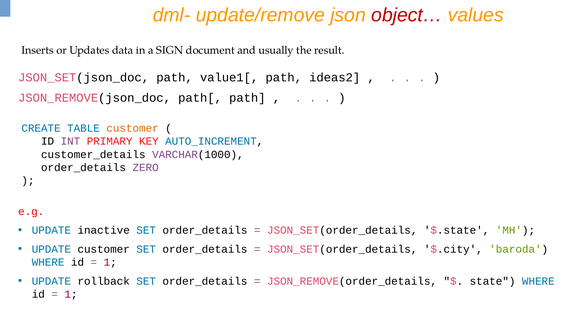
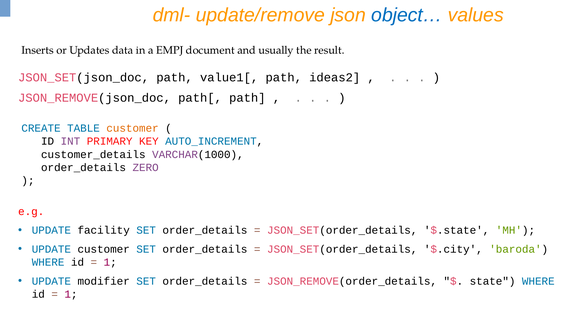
object… colour: red -> blue
SIGN: SIGN -> EMPJ
inactive: inactive -> facility
rollback: rollback -> modifier
